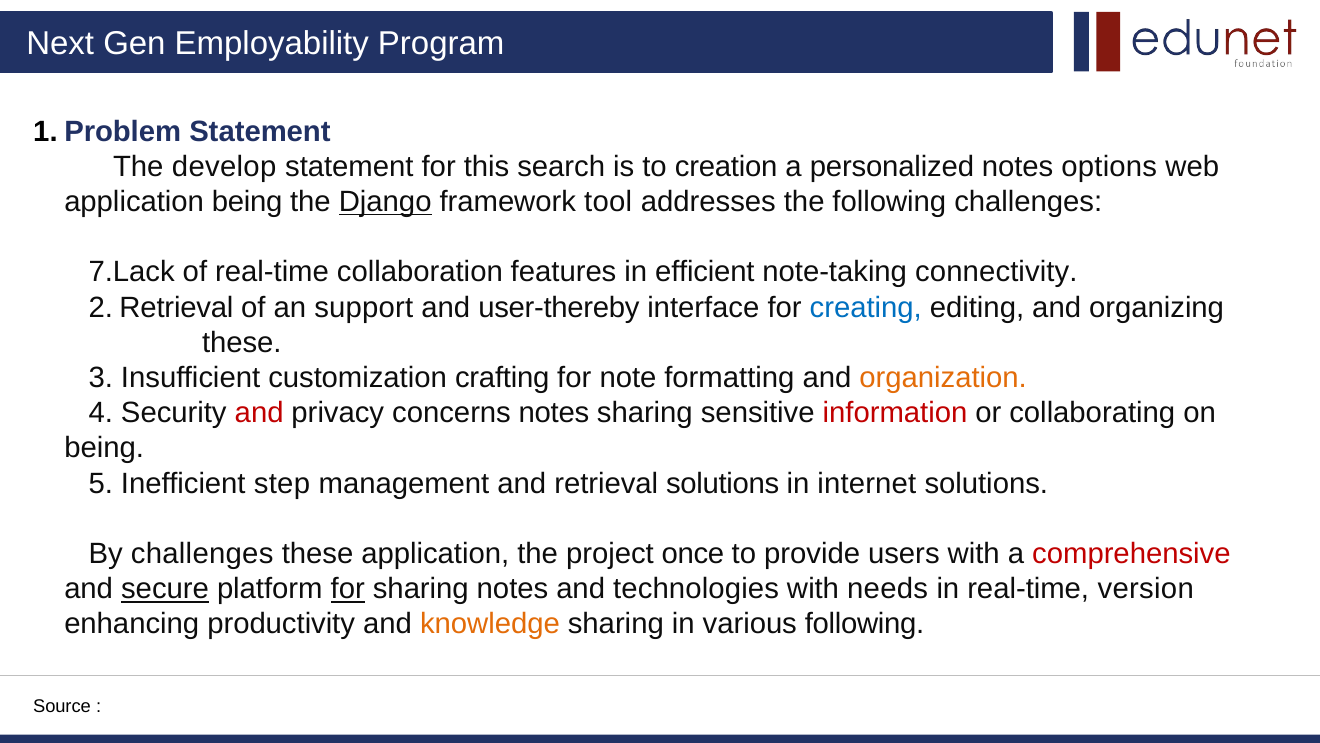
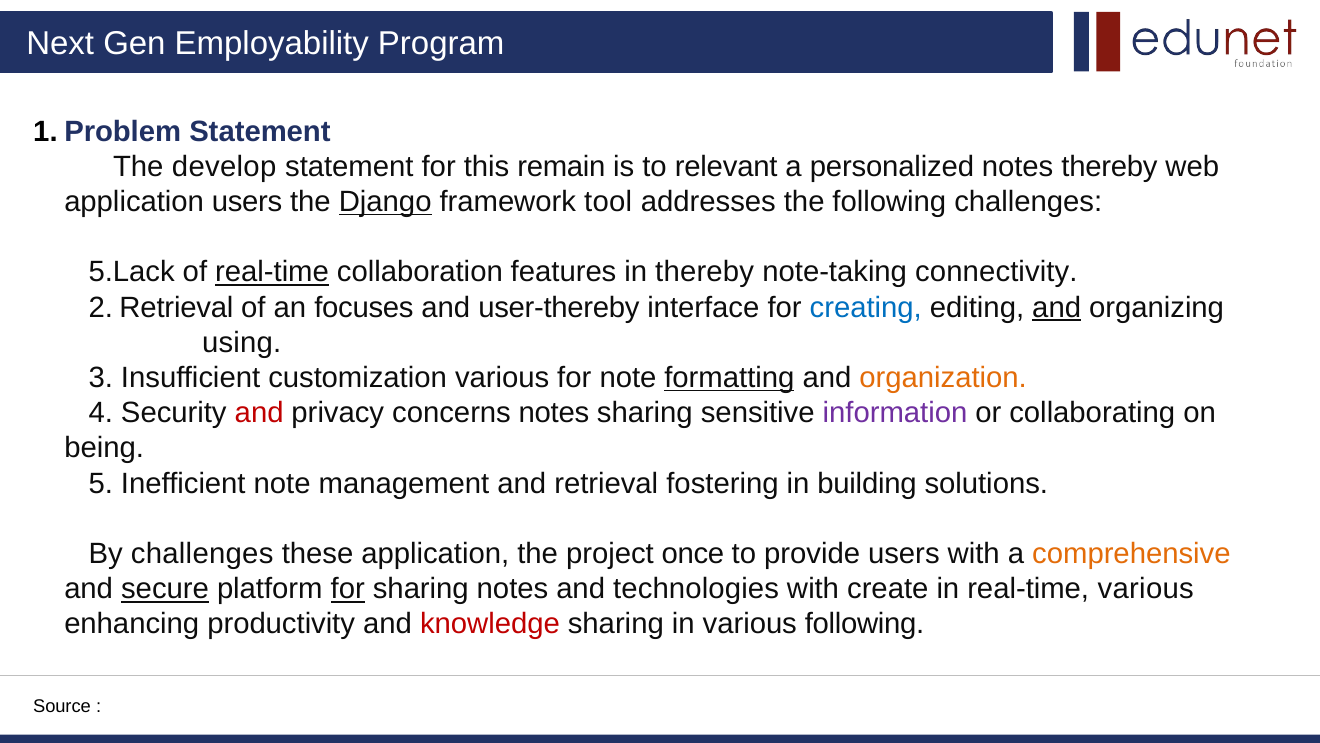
search: search -> remain
creation: creation -> relevant
notes options: options -> thereby
application being: being -> users
7.Lack: 7.Lack -> 5.Lack
real-time at (272, 272) underline: none -> present
in efficient: efficient -> thereby
support: support -> focuses
and at (1057, 307) underline: none -> present
these at (242, 342): these -> using
customization crafting: crafting -> various
formatting underline: none -> present
information colour: red -> purple
Inefficient step: step -> note
retrieval solutions: solutions -> fostering
internet: internet -> building
comprehensive colour: red -> orange
needs: needs -> create
real-time version: version -> various
knowledge colour: orange -> red
